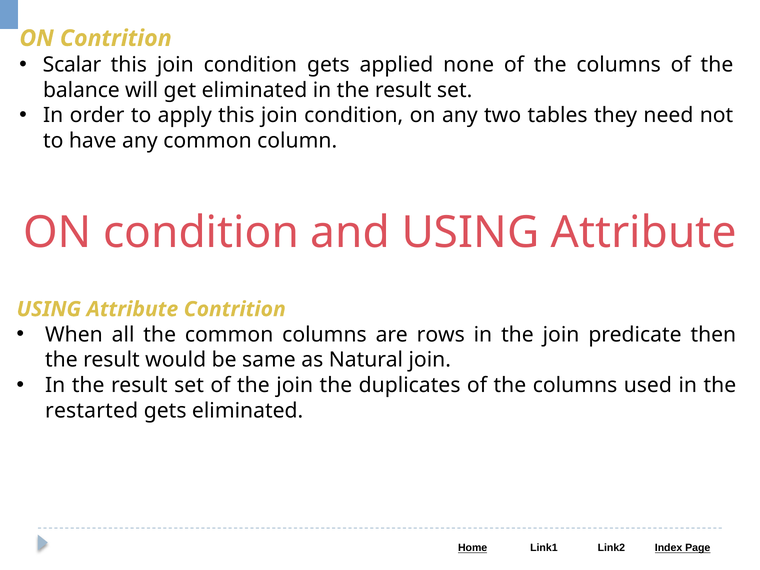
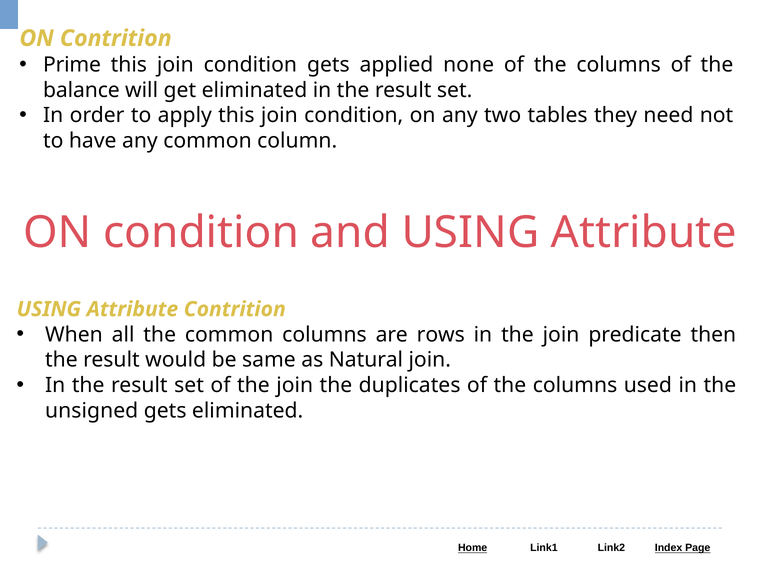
Scalar: Scalar -> Prime
restarted: restarted -> unsigned
